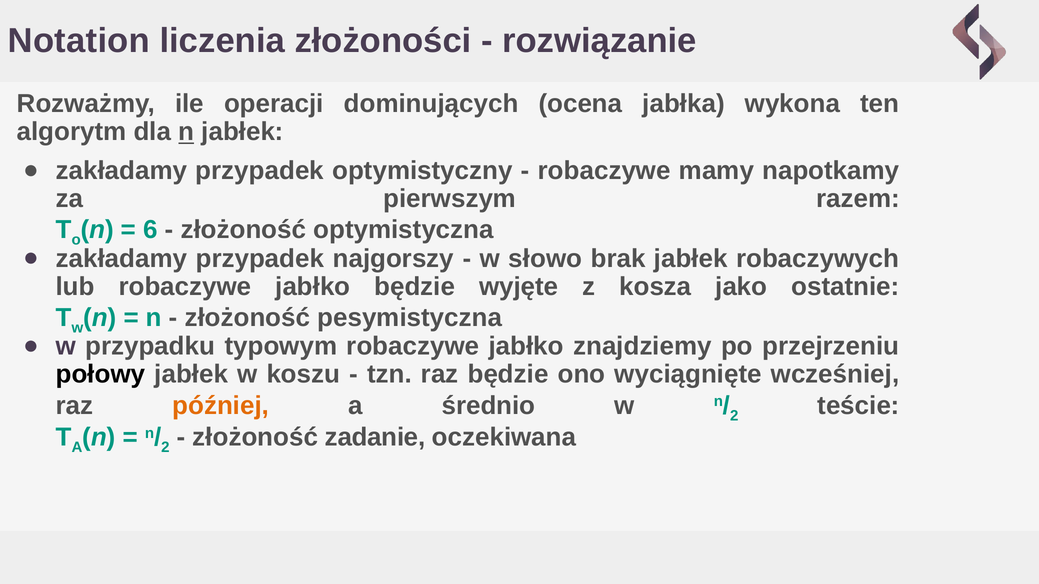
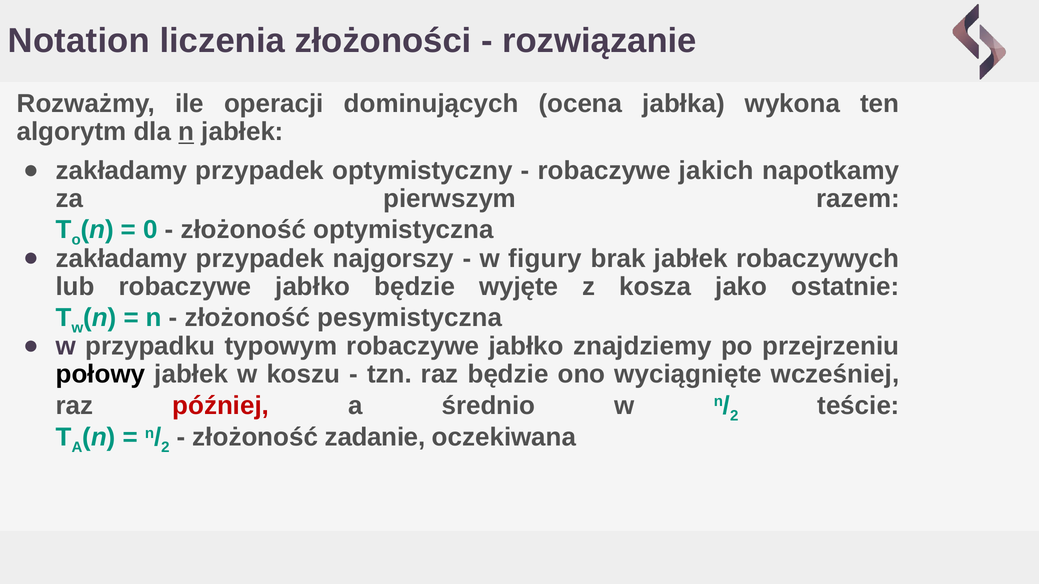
mamy: mamy -> jakich
6: 6 -> 0
słowo: słowo -> figury
później colour: orange -> red
